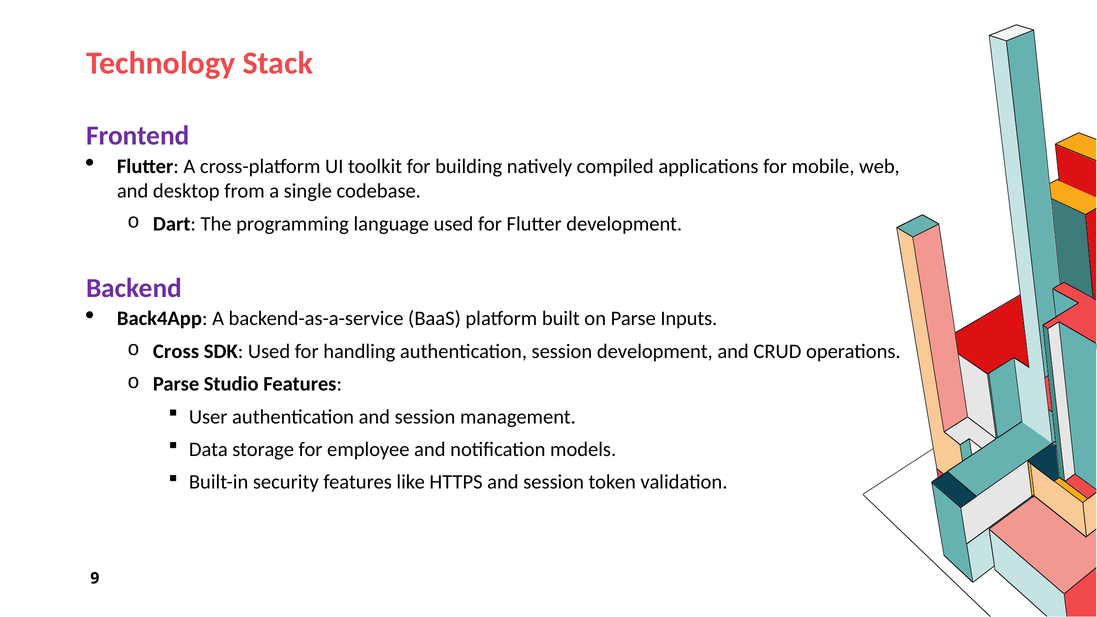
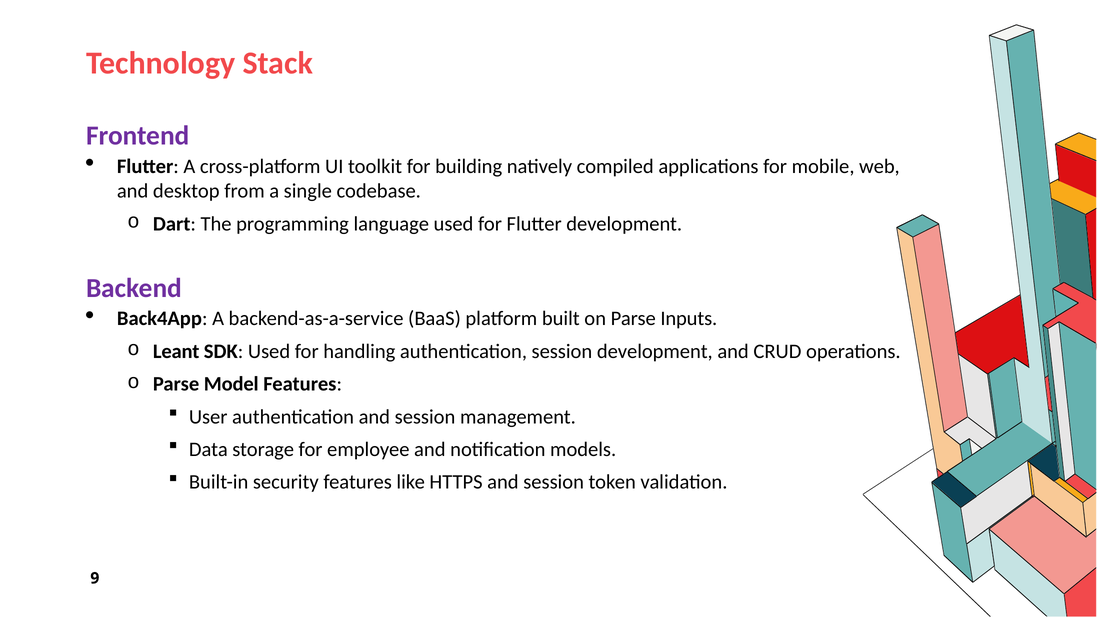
Cross: Cross -> Leant
Studio: Studio -> Model
